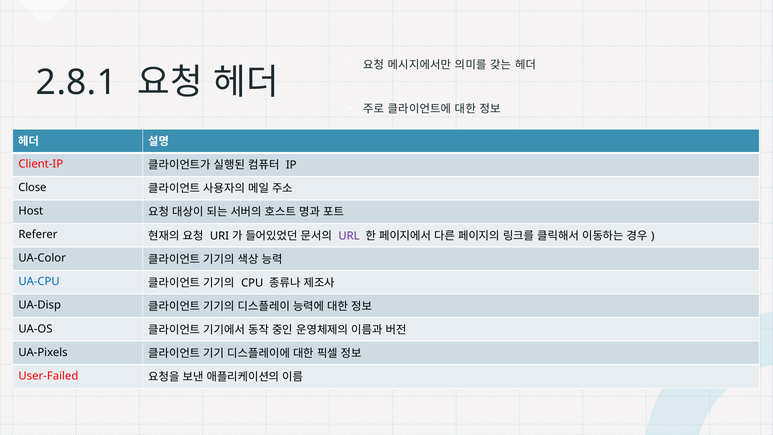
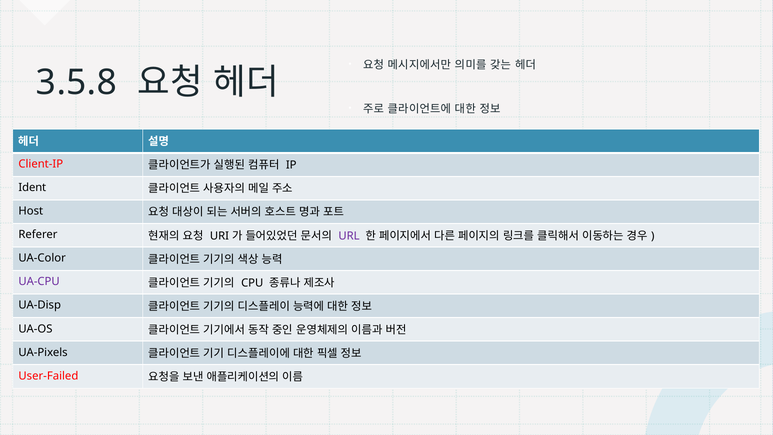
2.8.1: 2.8.1 -> 3.5.8
Close: Close -> Ident
UA-CPU colour: blue -> purple
